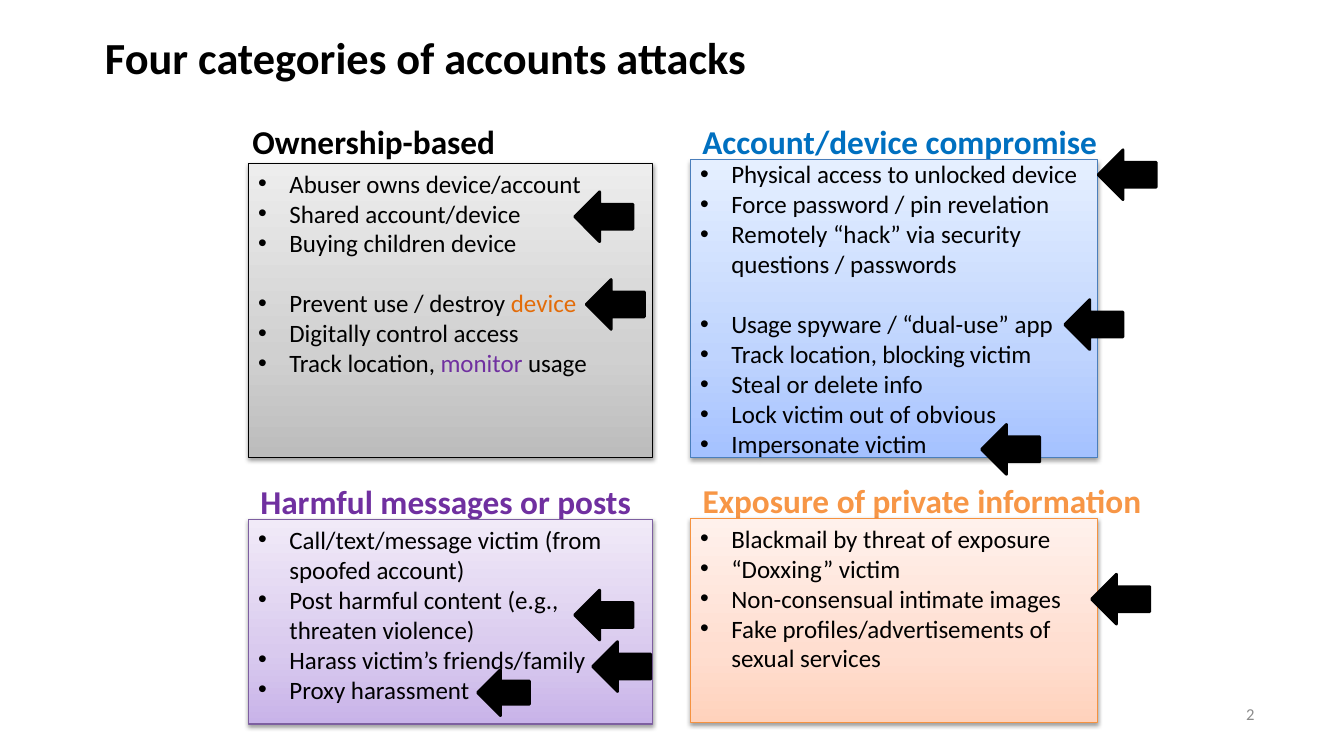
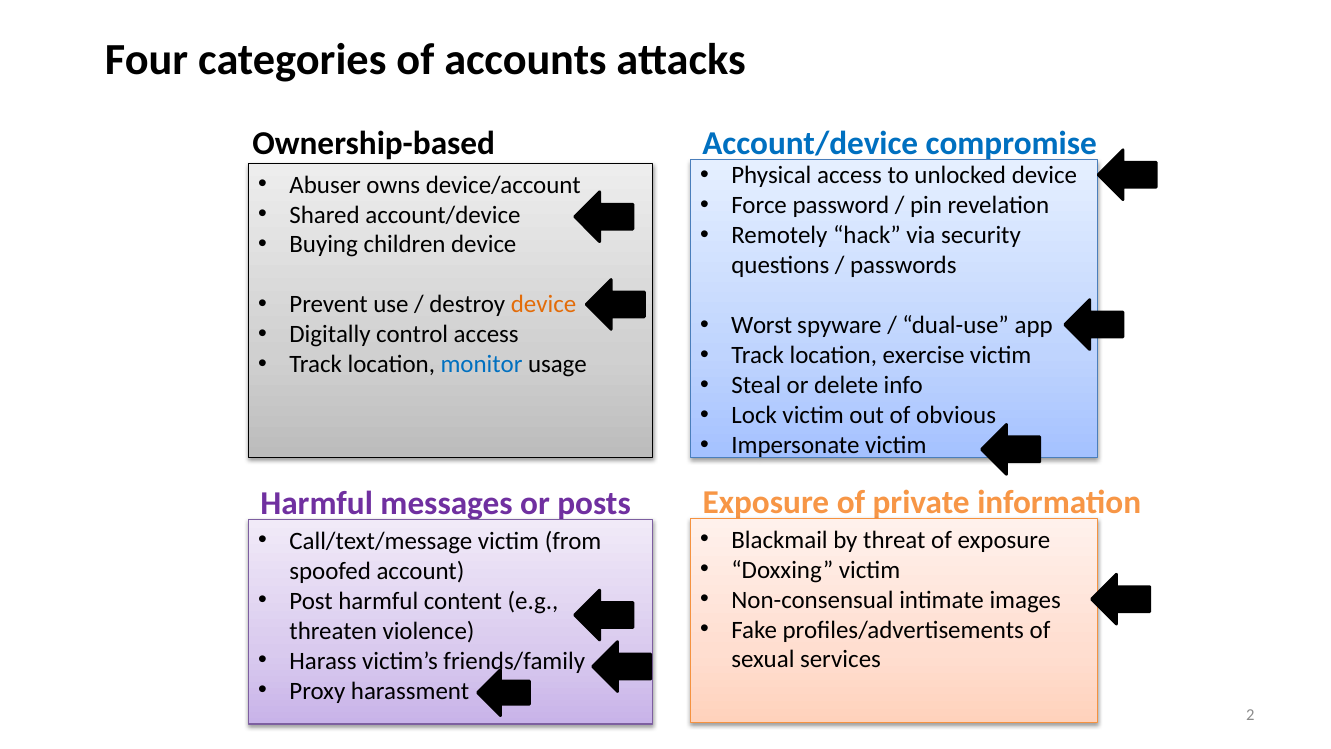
Usage at (762, 325): Usage -> Worst
blocking: blocking -> exercise
monitor colour: purple -> blue
